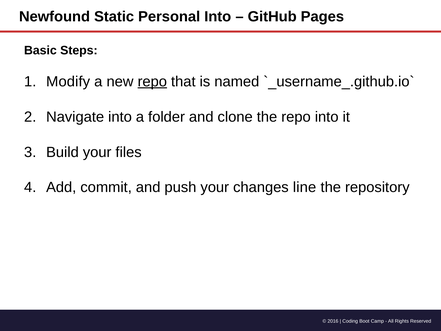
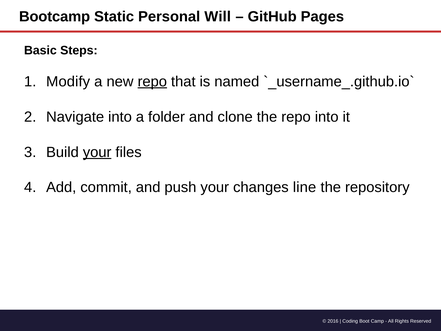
Newfound: Newfound -> Bootcamp
Personal Into: Into -> Will
your at (97, 152) underline: none -> present
